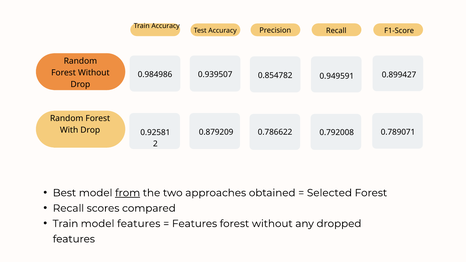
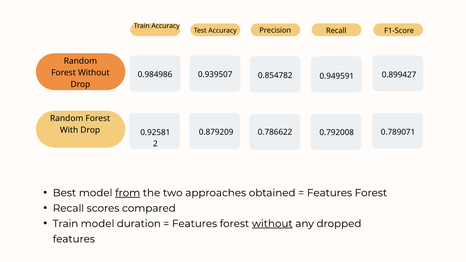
Selected at (329, 193): Selected -> Features
model features: features -> duration
without at (272, 224) underline: none -> present
